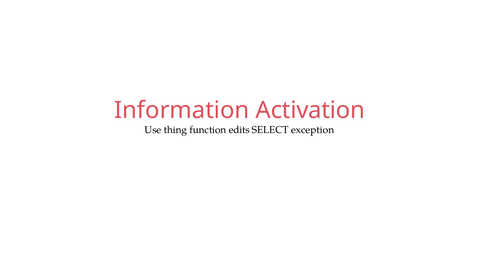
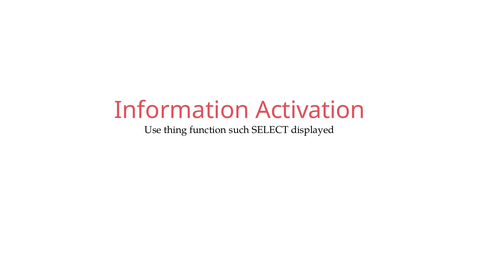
edits: edits -> such
exception: exception -> displayed
